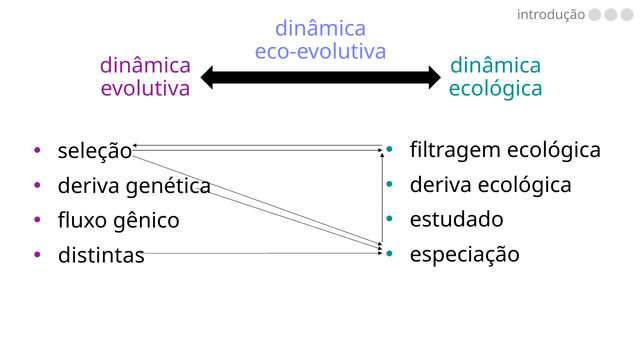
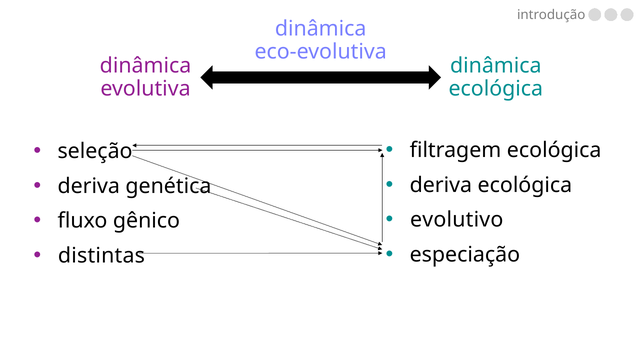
estudado: estudado -> evolutivo
